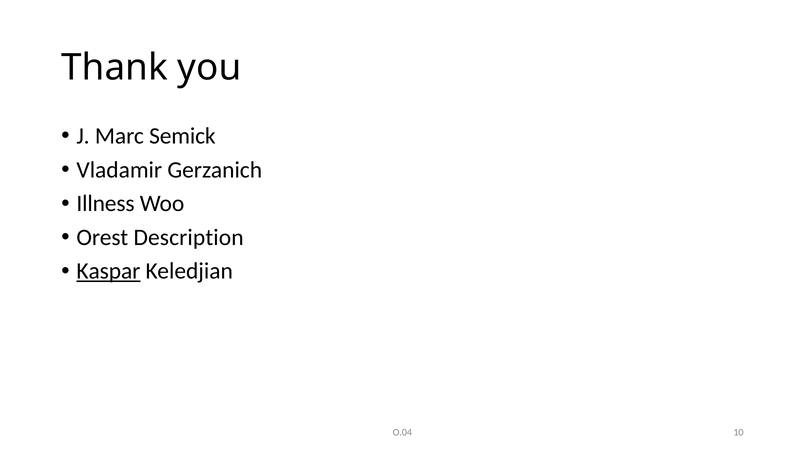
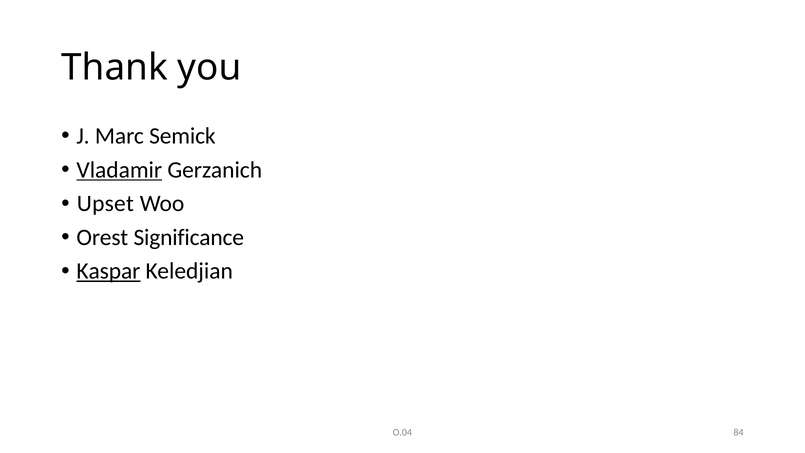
Vladamir underline: none -> present
Illness: Illness -> Upset
Description: Description -> Significance
10: 10 -> 84
